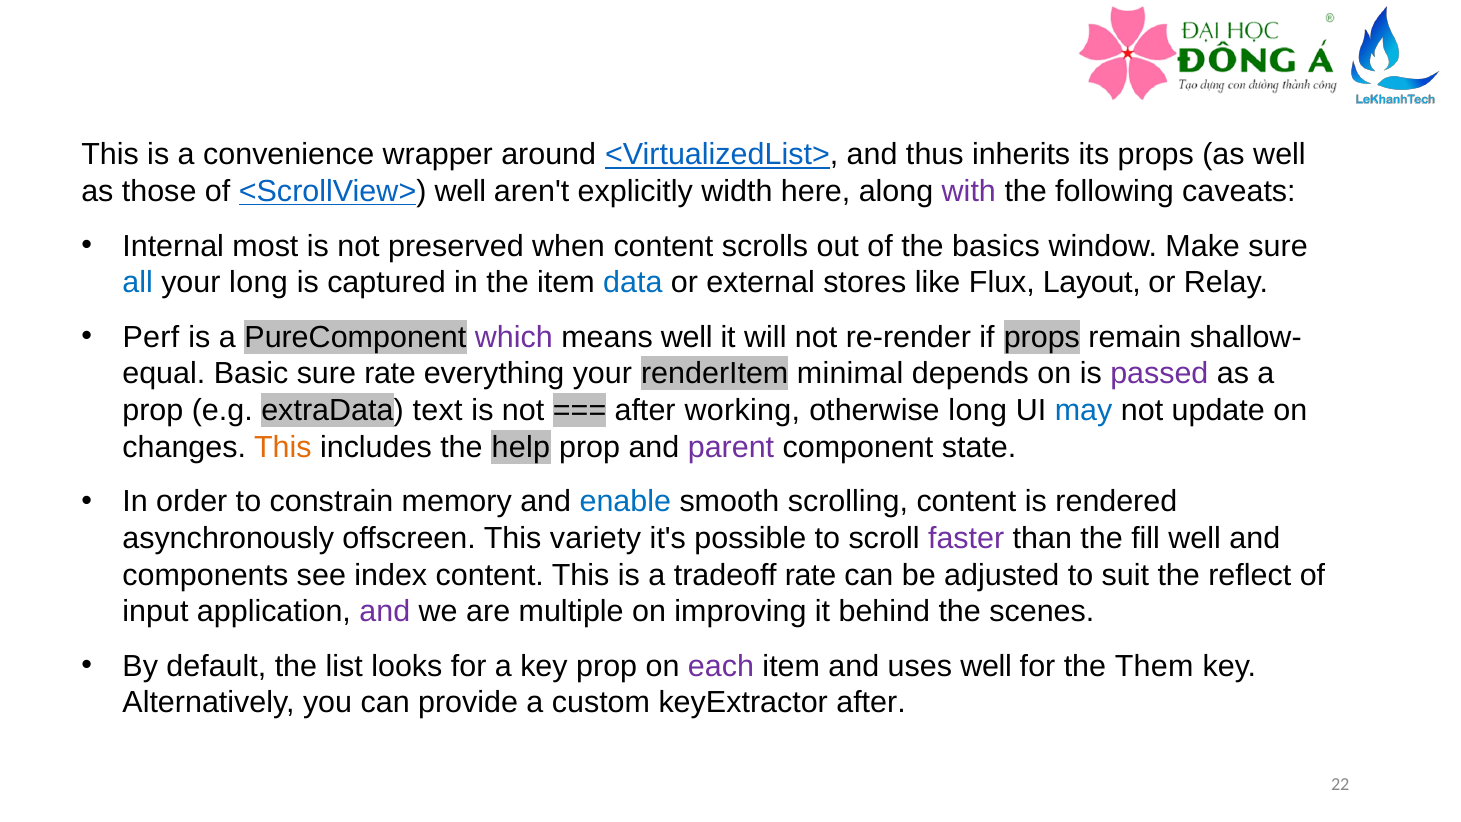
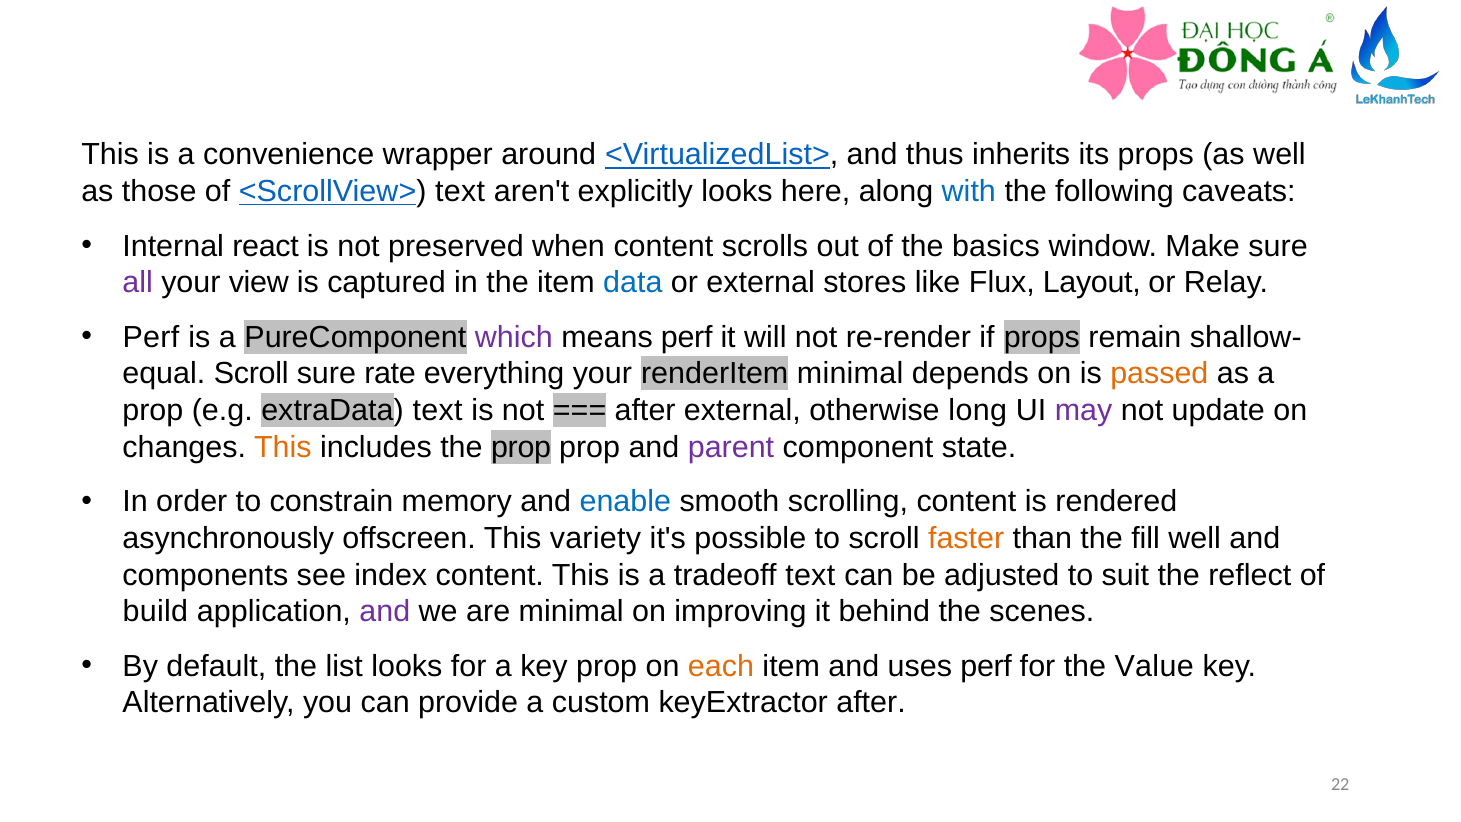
<ScrollView> well: well -> text
explicitly width: width -> looks
with colour: purple -> blue
most: most -> react
all colour: blue -> purple
your long: long -> view
means well: well -> perf
Basic at (251, 374): Basic -> Scroll
passed colour: purple -> orange
after working: working -> external
may colour: blue -> purple
the help: help -> prop
faster colour: purple -> orange
tradeoff rate: rate -> text
input: input -> build
are multiple: multiple -> minimal
each colour: purple -> orange
uses well: well -> perf
Them: Them -> Value
